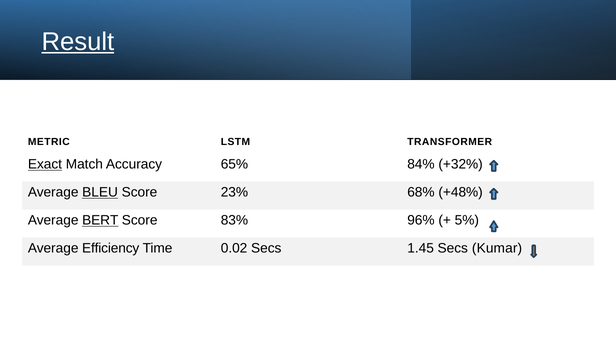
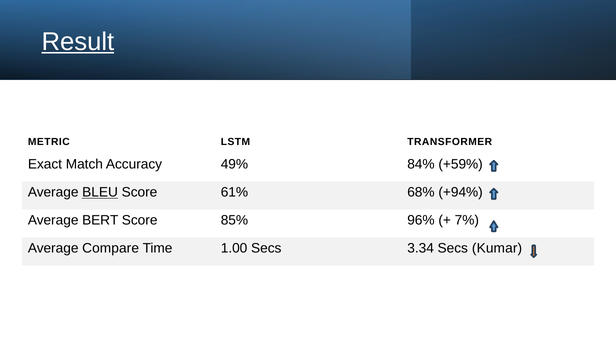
Exact underline: present -> none
65%: 65% -> 49%
+32%: +32% -> +59%
23%: 23% -> 61%
+48%: +48% -> +94%
BERT underline: present -> none
83%: 83% -> 85%
5%: 5% -> 7%
Efficiency: Efficiency -> Compare
0.02: 0.02 -> 1.00
1.45: 1.45 -> 3.34
